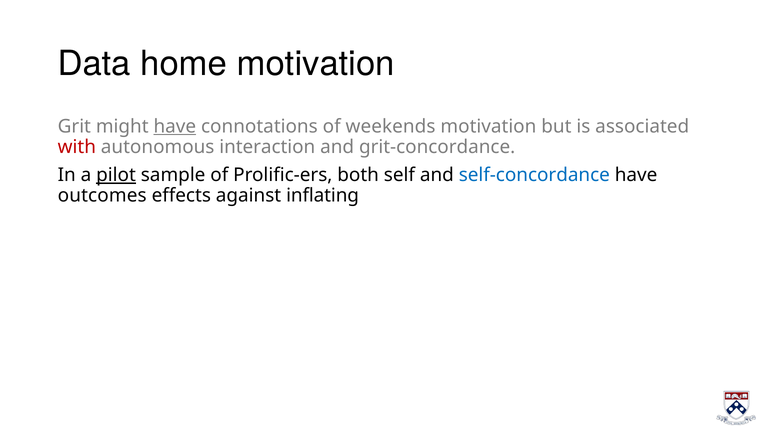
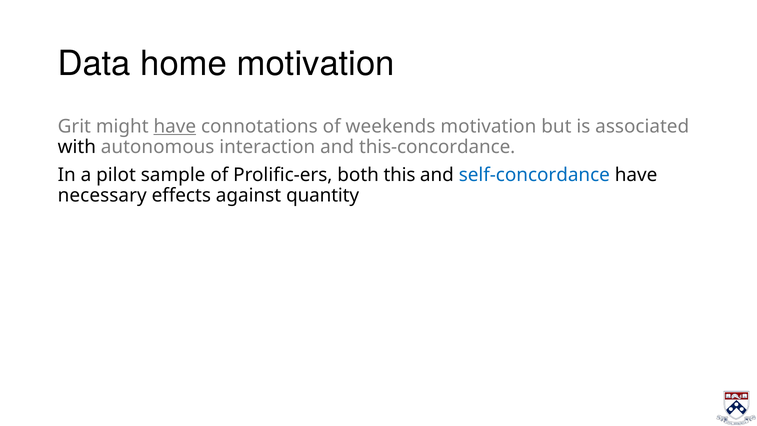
with colour: red -> black
grit-concordance: grit-concordance -> this-concordance
pilot underline: present -> none
self: self -> this
outcomes: outcomes -> necessary
inflating: inflating -> quantity
